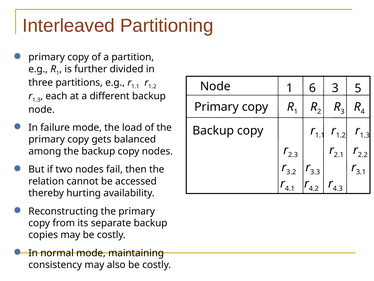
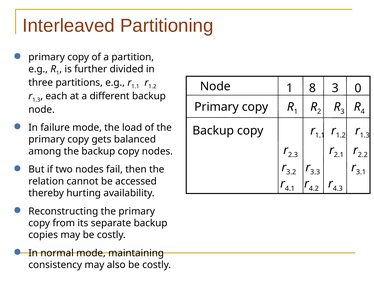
6: 6 -> 8
5: 5 -> 0
